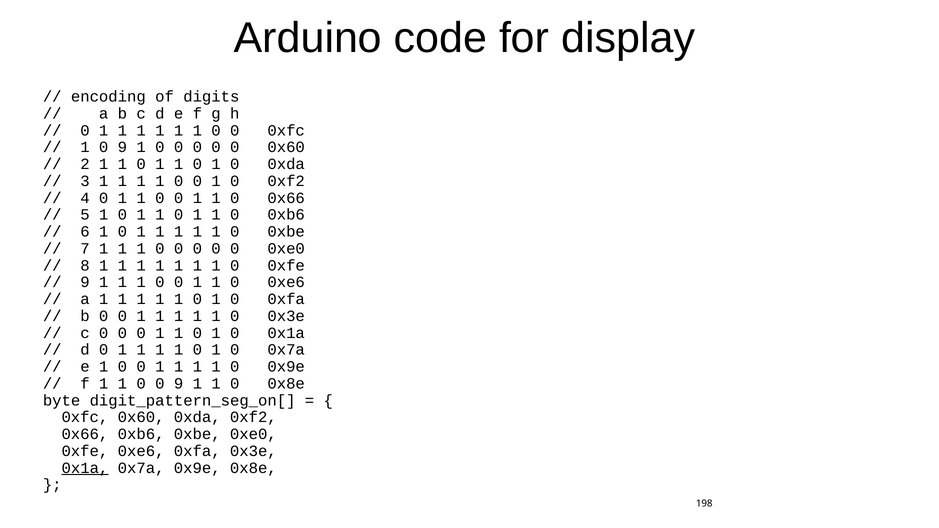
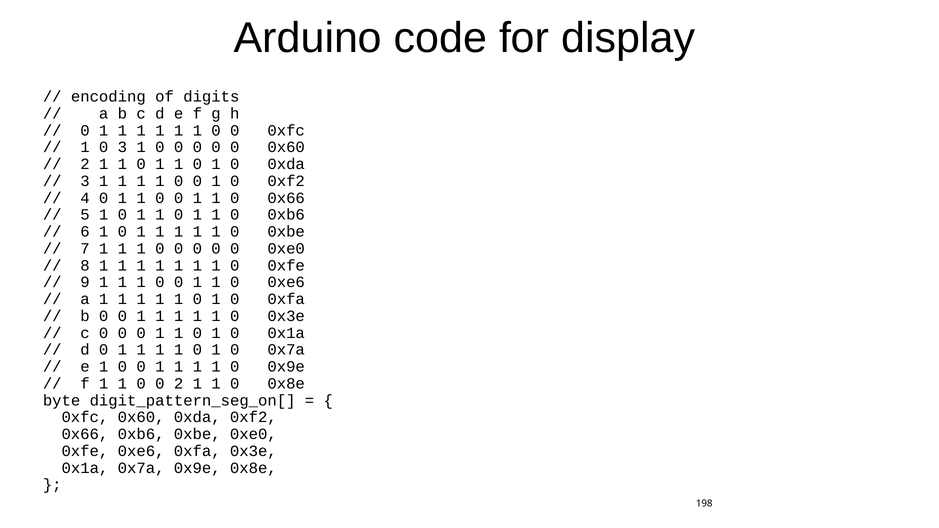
1 0 9: 9 -> 3
0 0 9: 9 -> 2
0x1a at (85, 468) underline: present -> none
